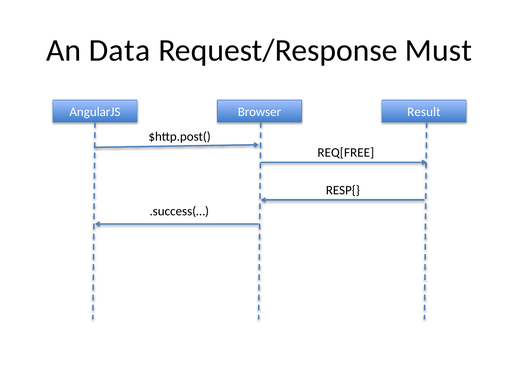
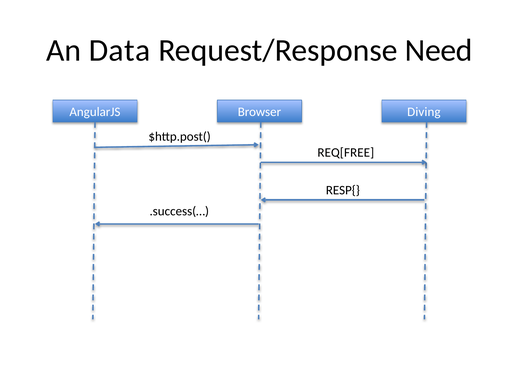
Must: Must -> Need
Result: Result -> Diving
